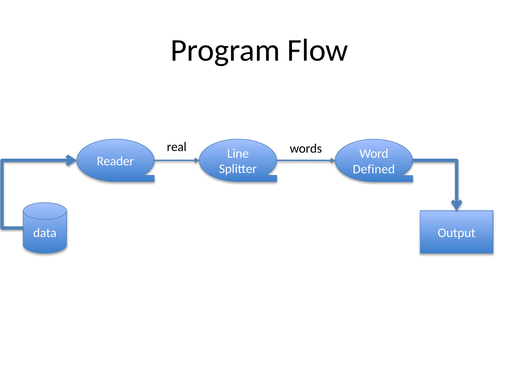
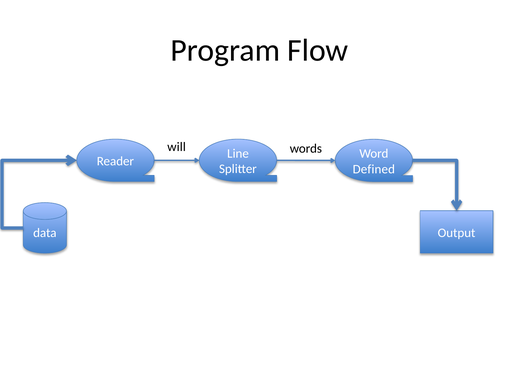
real: real -> will
